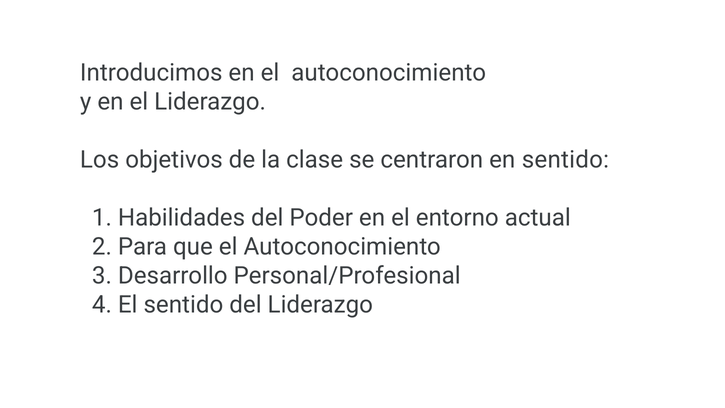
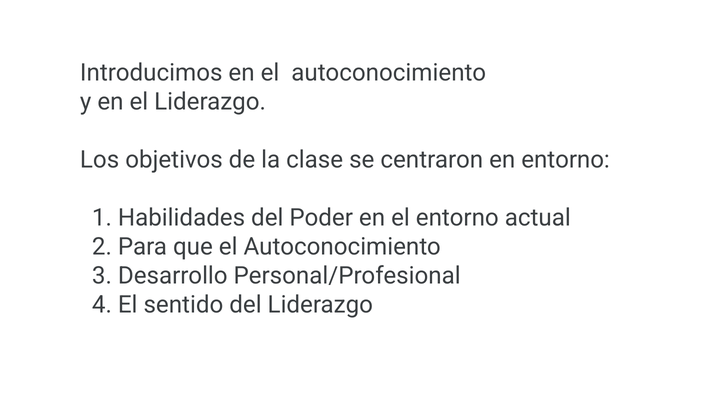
en sentido: sentido -> entorno
